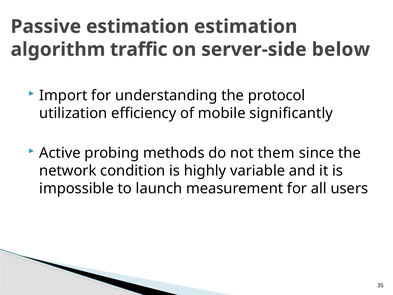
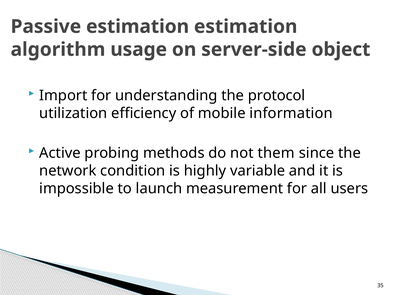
traffic: traffic -> usage
below: below -> object
significantly: significantly -> information
